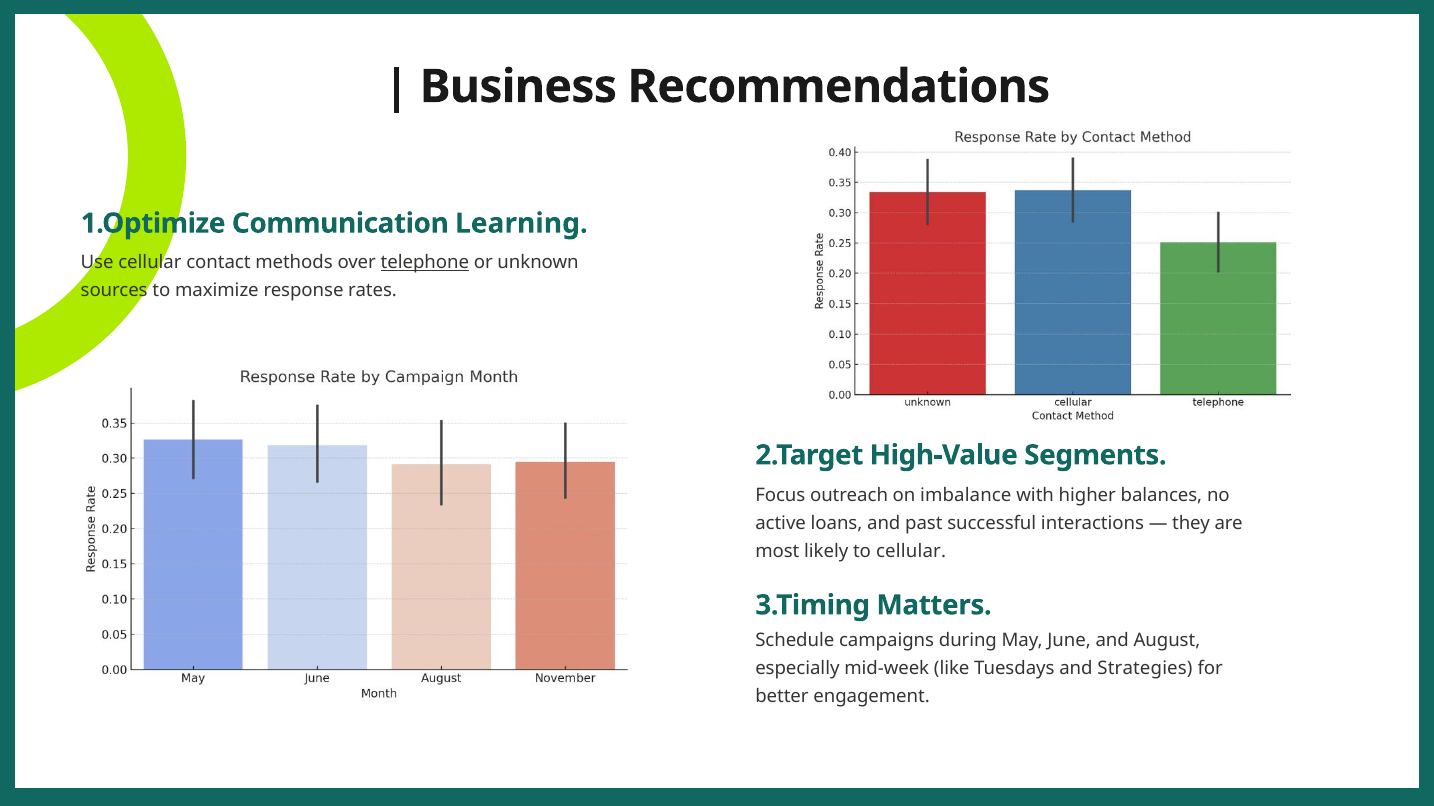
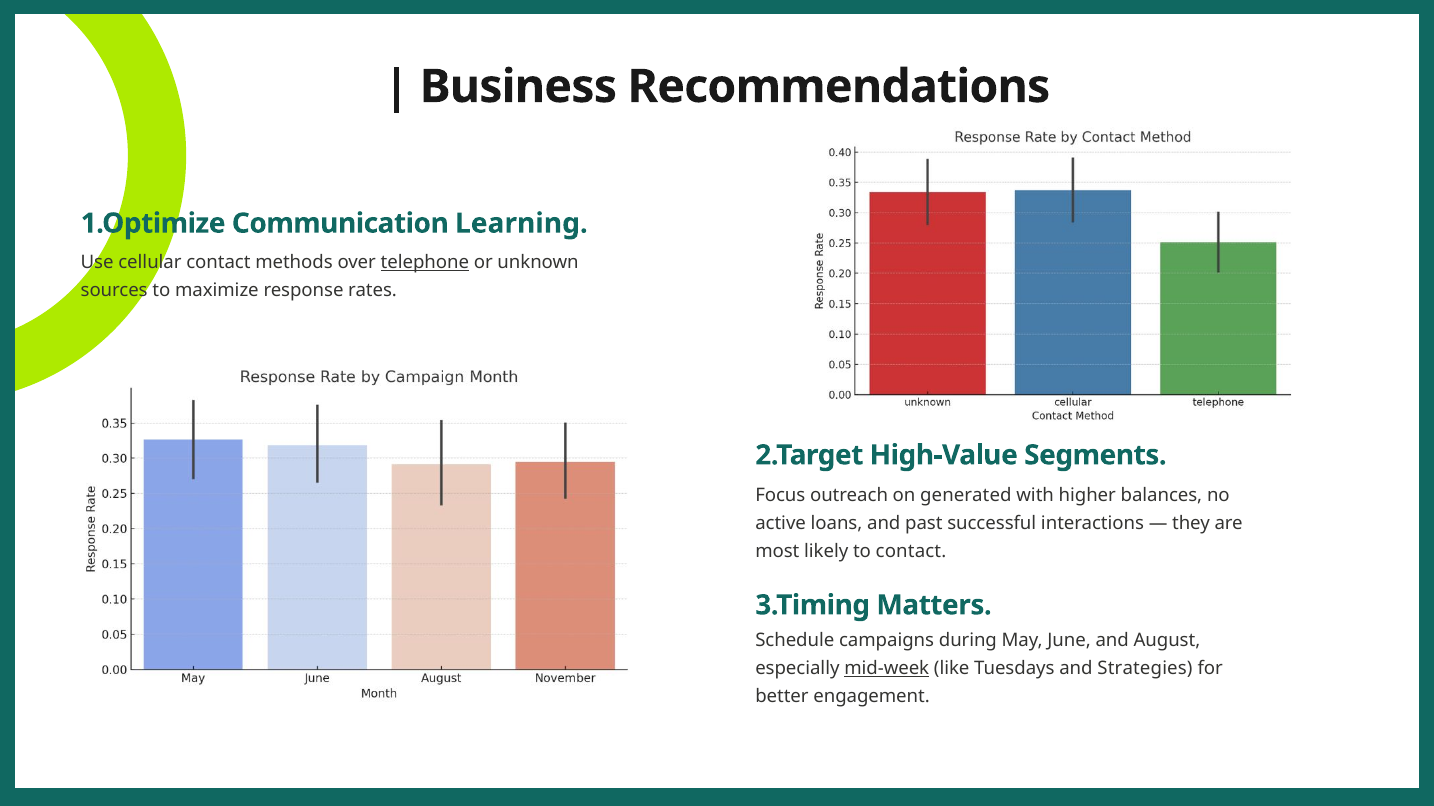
imbalance: imbalance -> generated
to cellular: cellular -> contact
mid-week underline: none -> present
